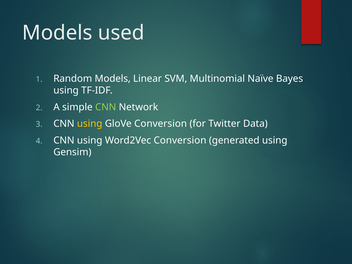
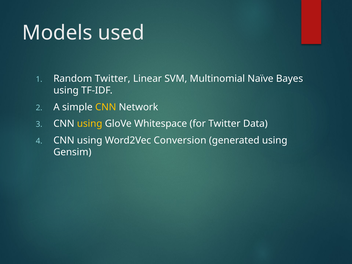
Random Models: Models -> Twitter
CNN at (106, 107) colour: light green -> yellow
GloVe Conversion: Conversion -> Whitespace
